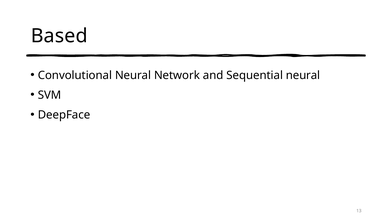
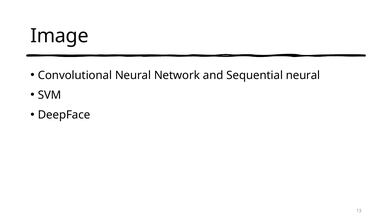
Based: Based -> Image
